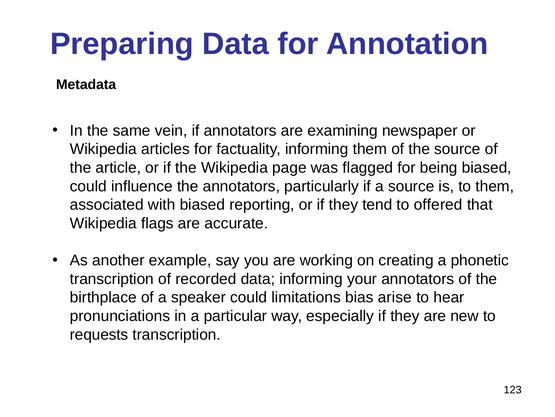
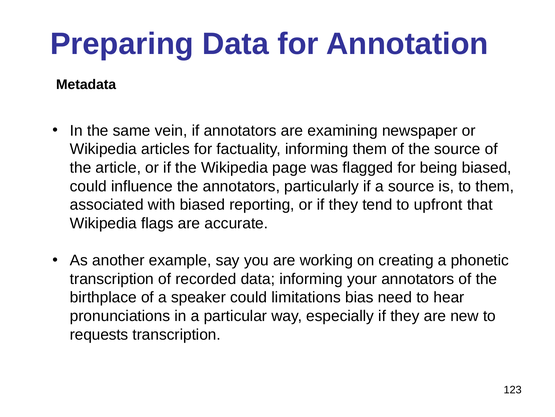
offered: offered -> upfront
arise: arise -> need
